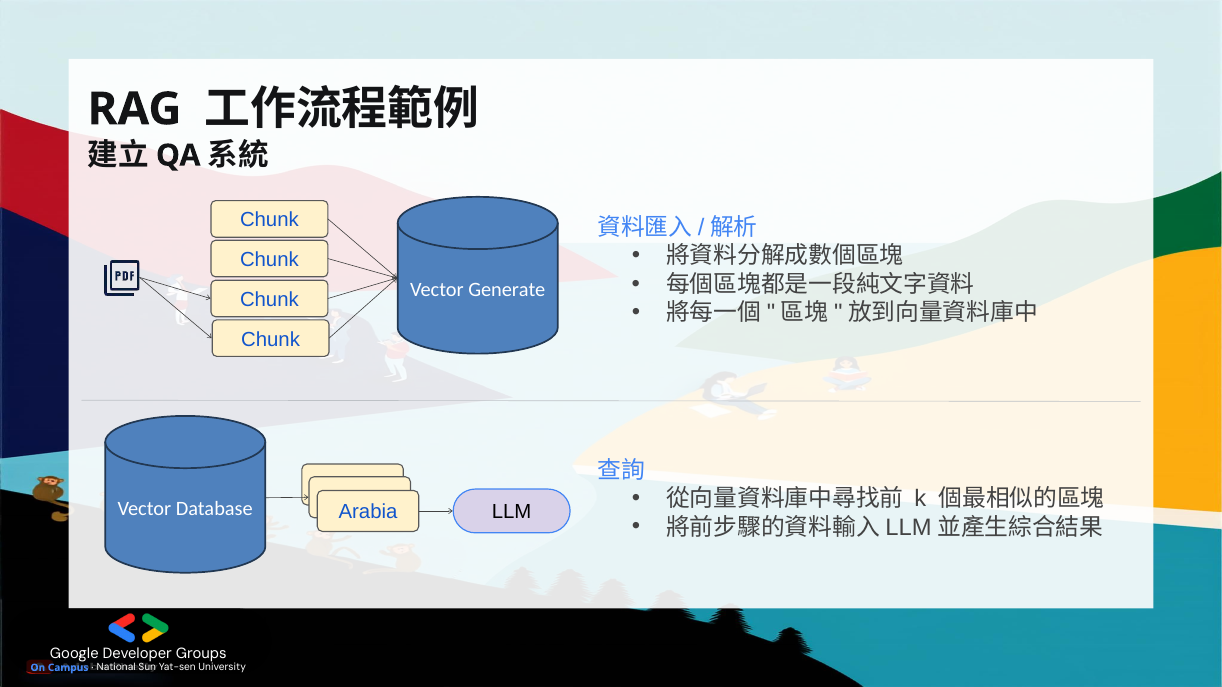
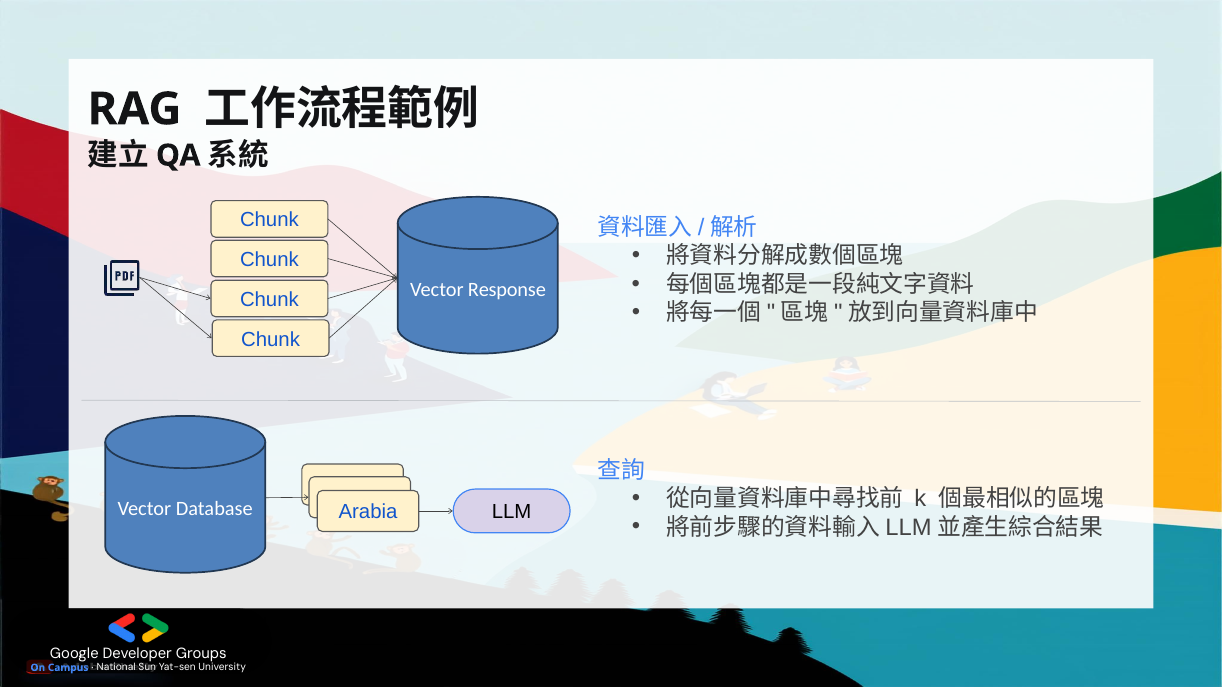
Generate: Generate -> Response
